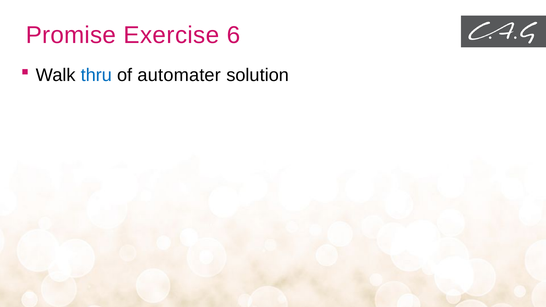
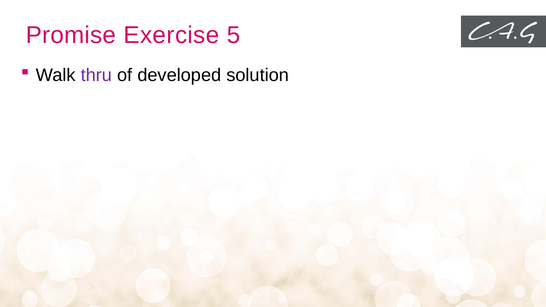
6: 6 -> 5
thru colour: blue -> purple
automater: automater -> developed
